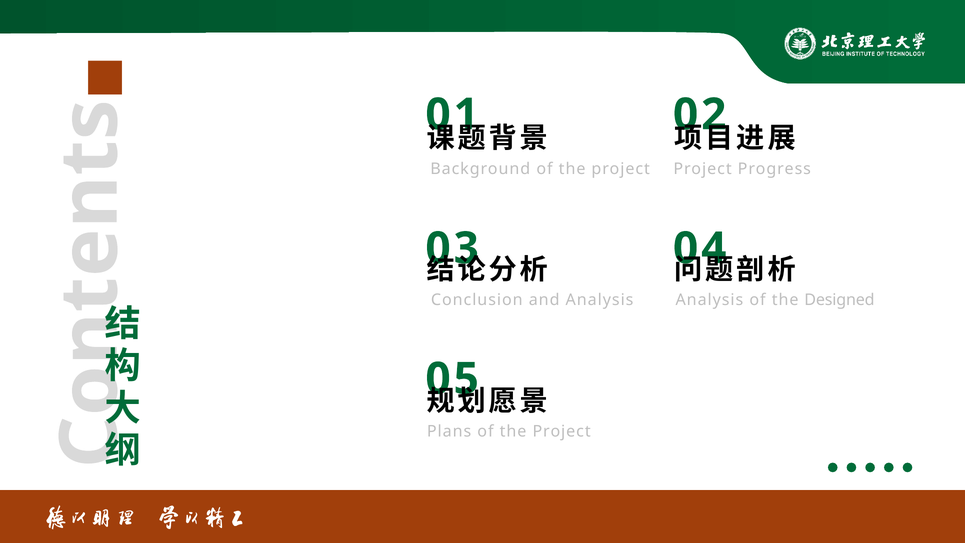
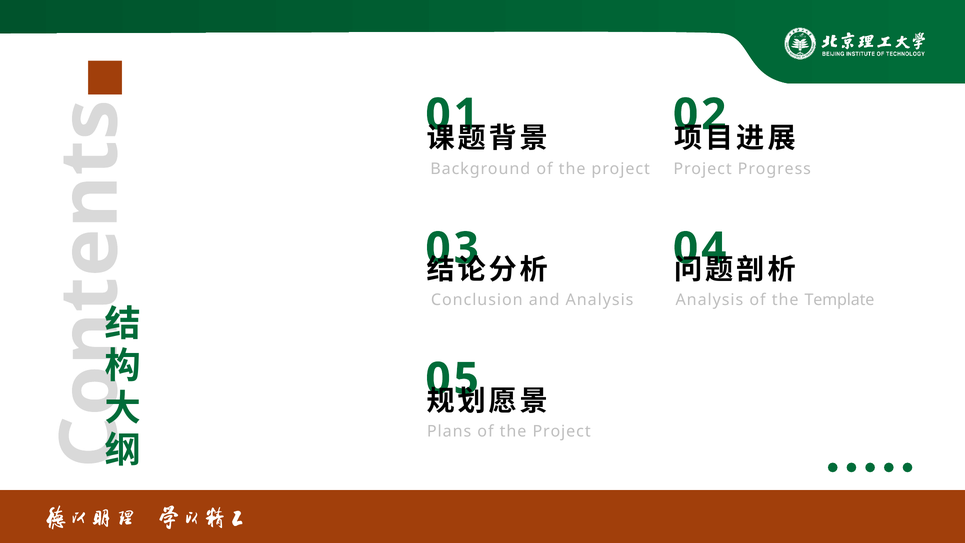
Designed: Designed -> Template
